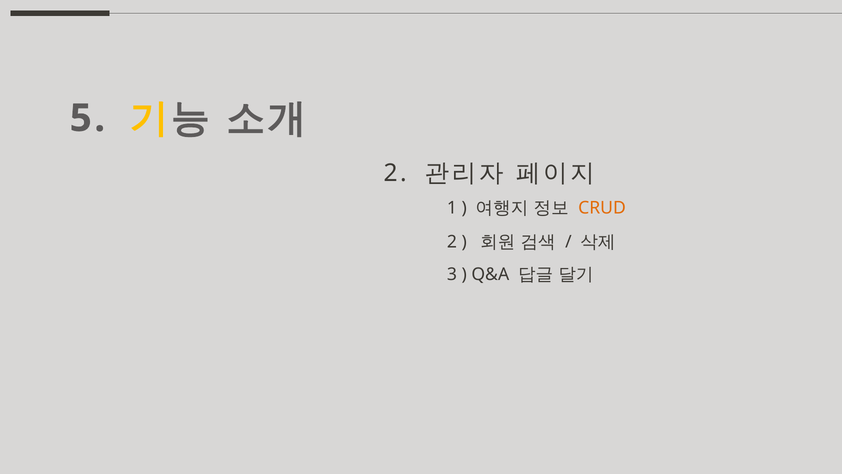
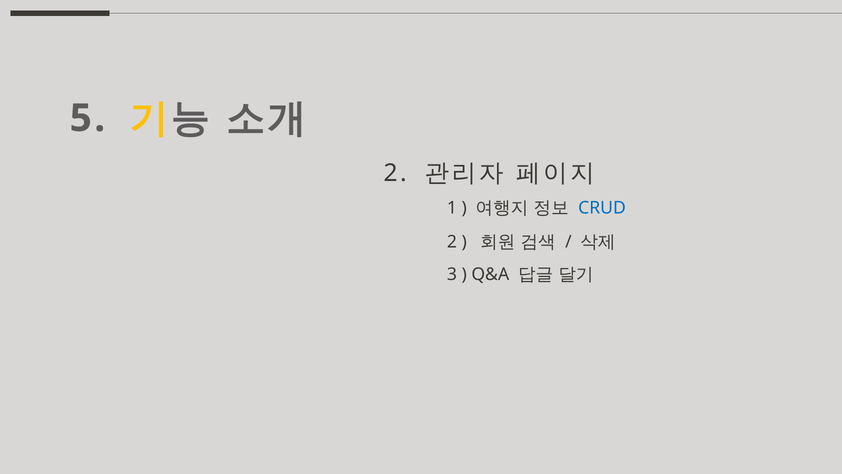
CRUD colour: orange -> blue
